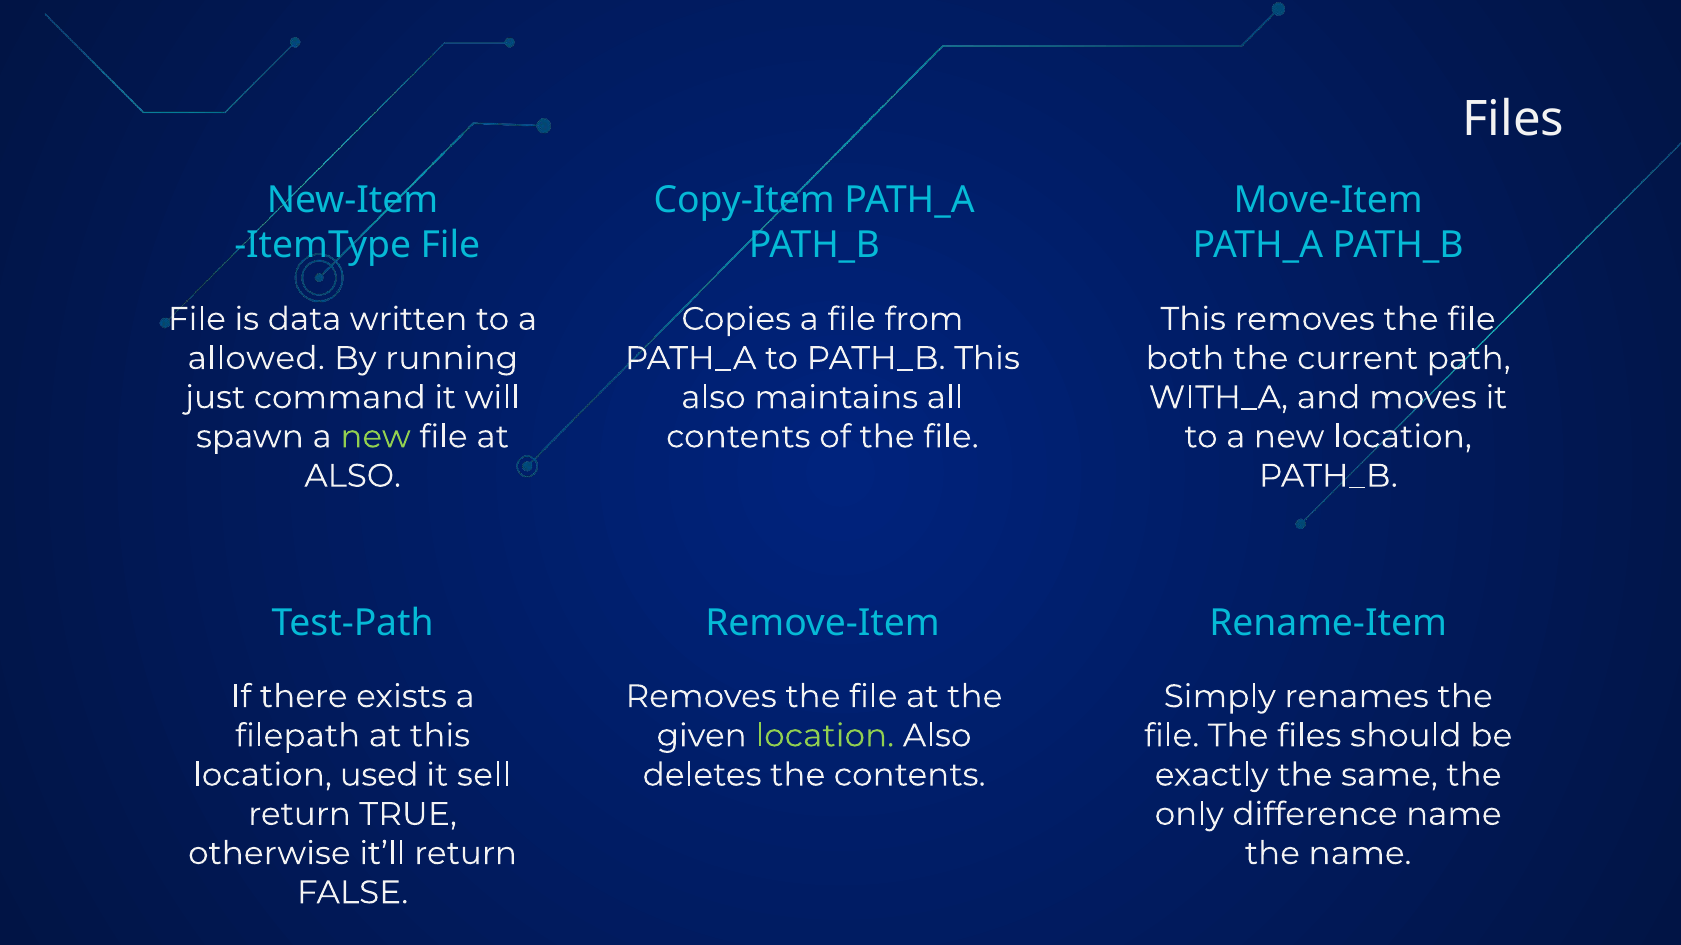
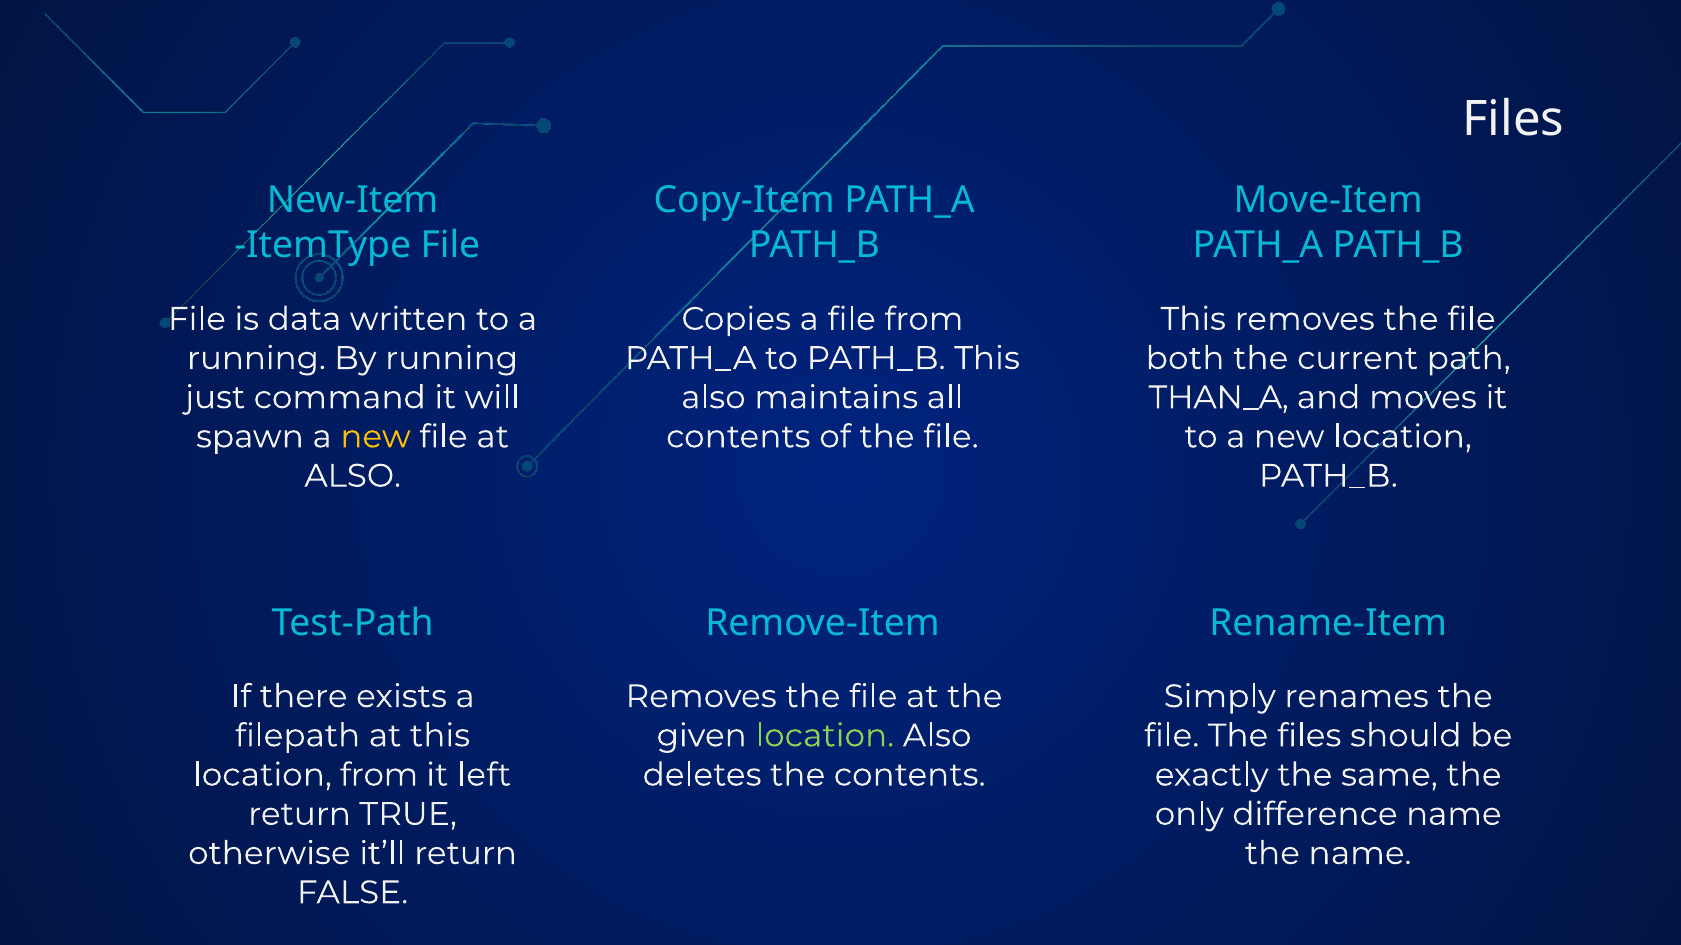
allowed at (256, 359): allowed -> running
WITH_A: WITH_A -> THAN_A
new at (376, 437) colour: light green -> yellow
location used: used -> from
sell: sell -> left
